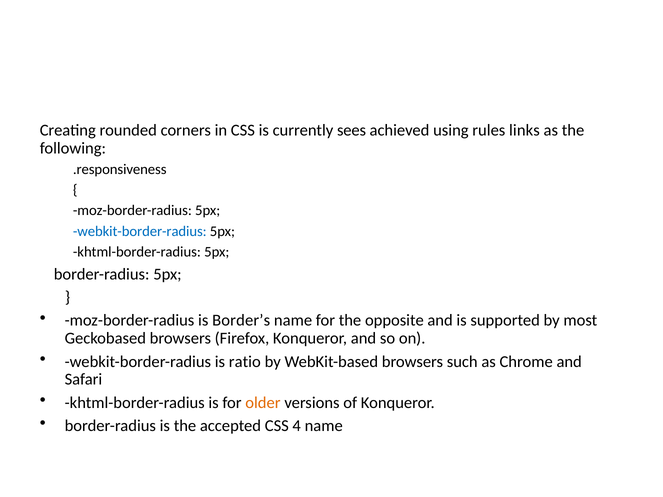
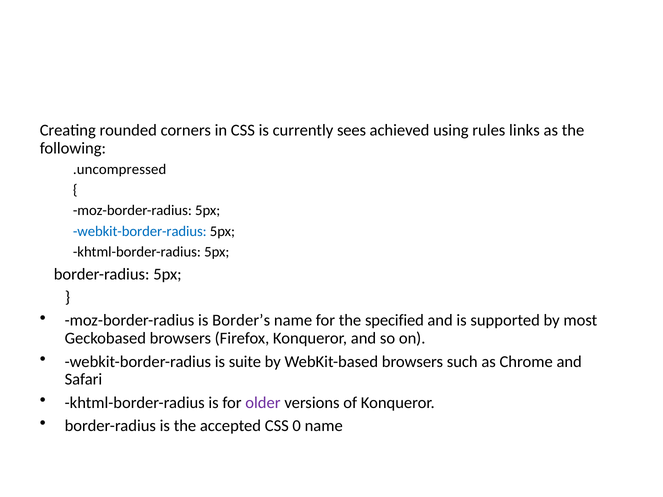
.responsiveness: .responsiveness -> .uncompressed
opposite: opposite -> specified
ratio: ratio -> suite
older colour: orange -> purple
4: 4 -> 0
